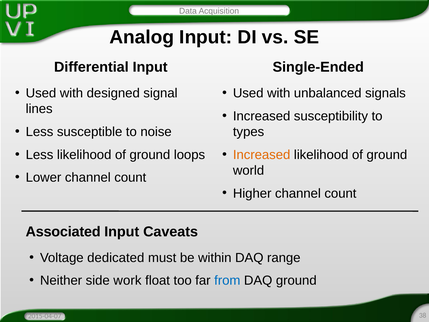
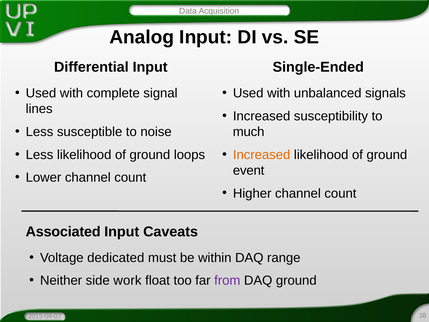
designed: designed -> complete
types: types -> much
world: world -> event
from colour: blue -> purple
